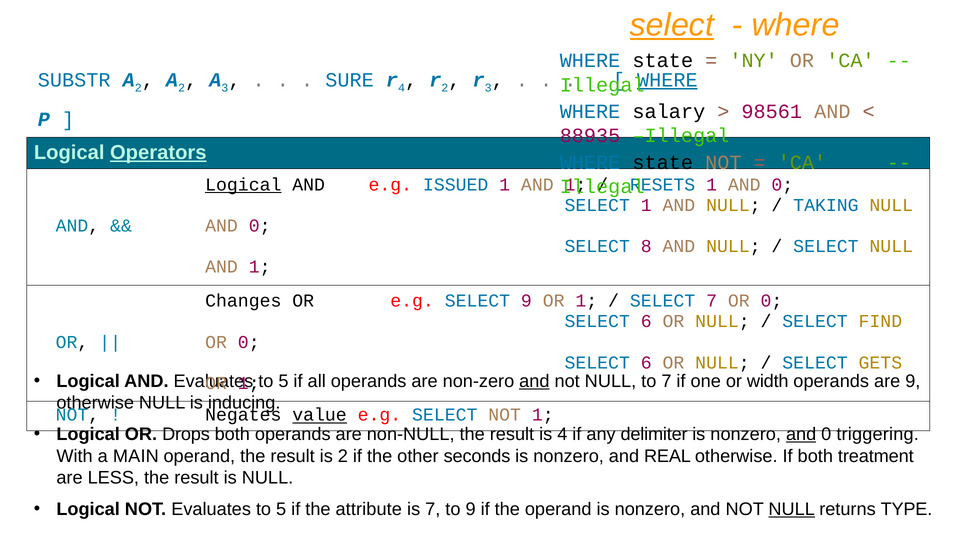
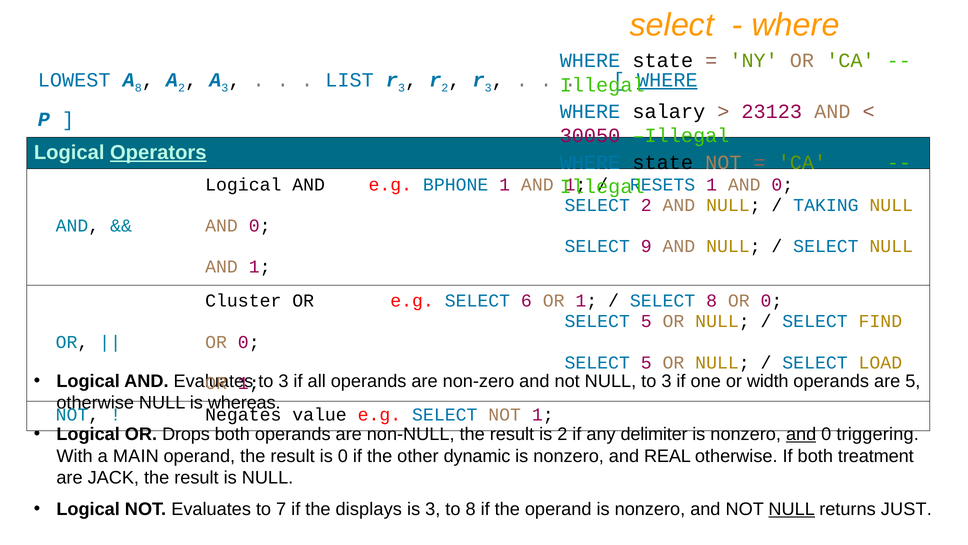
select at (672, 25) underline: present -> none
SUBSTR: SUBSTR -> LOWEST
2 at (138, 88): 2 -> 8
SURE: SURE -> LIST
4 at (402, 88): 4 -> 3
98561: 98561 -> 23123
88935: 88935 -> 30050
Logical at (243, 184) underline: present -> none
ISSUED: ISSUED -> BPHONE
SELECT 1: 1 -> 2
8: 8 -> 9
Changes: Changes -> Cluster
SELECT 9: 9 -> 6
SELECT 7: 7 -> 8
6 at (646, 321): 6 -> 5
6 at (646, 362): 6 -> 5
GETS: GETS -> LOAD
5 at (283, 381): 5 -> 3
and at (534, 381) underline: present -> none
NULL to 7: 7 -> 3
are 9: 9 -> 5
inducing: inducing -> whereas
value underline: present -> none
is 4: 4 -> 2
is 2: 2 -> 0
seconds: seconds -> dynamic
LESS: LESS -> JACK
NOT Evaluates to 5: 5 -> 7
attribute: attribute -> displays
is 7: 7 -> 3
to 9: 9 -> 8
TYPE: TYPE -> JUST
